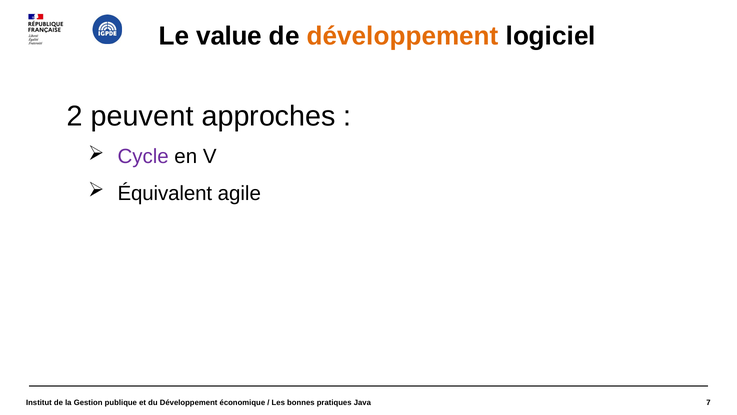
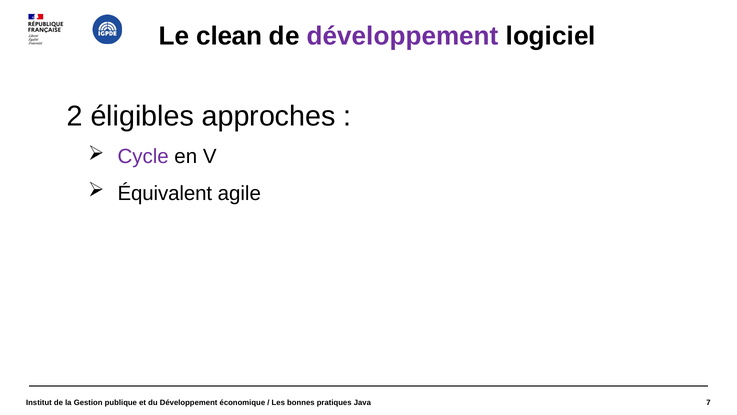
value: value -> clean
développement at (403, 36) colour: orange -> purple
peuvent: peuvent -> éligibles
